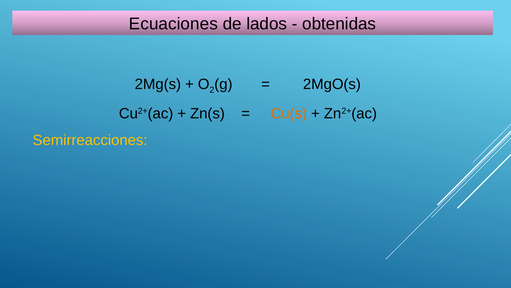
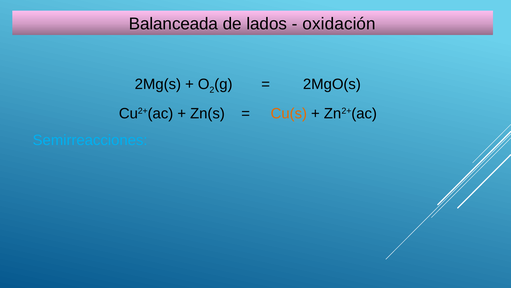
Ecuaciones: Ecuaciones -> Balanceada
obtenidas: obtenidas -> oxidación
Semirreacciones colour: yellow -> light blue
